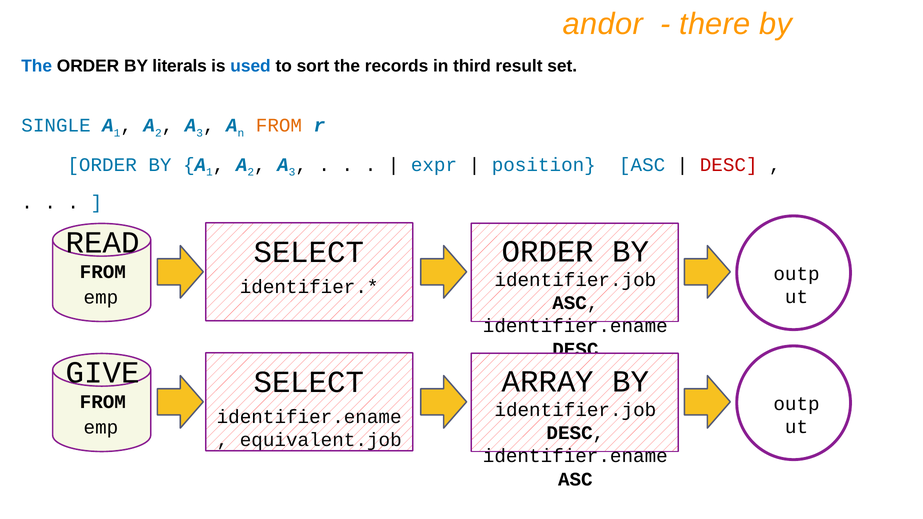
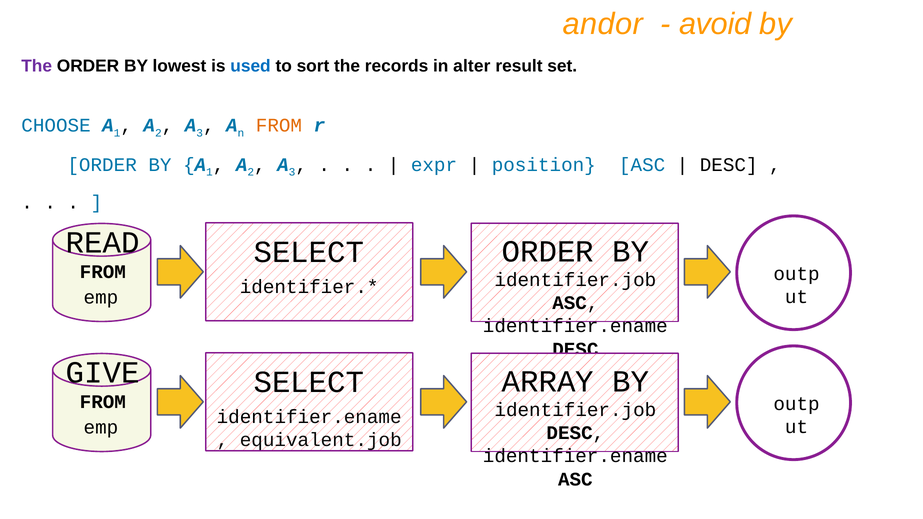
there: there -> avoid
The at (37, 66) colour: blue -> purple
literals: literals -> lowest
third: third -> alter
SINGLE: SINGLE -> CHOOSE
DESC at (729, 165) colour: red -> black
